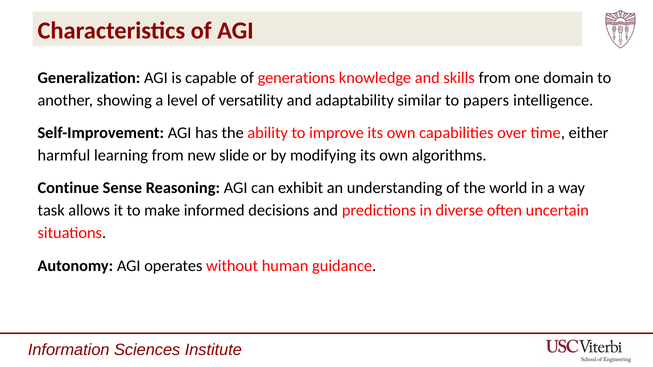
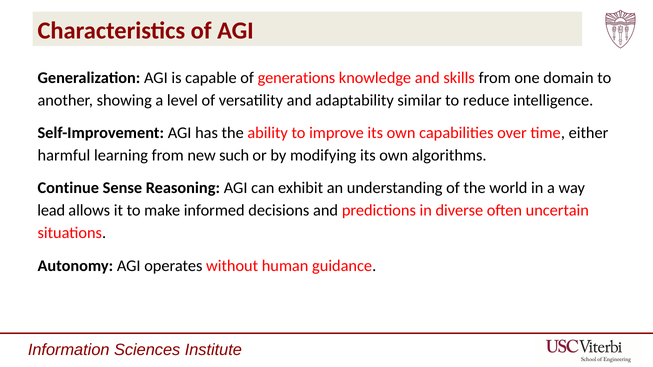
papers: papers -> reduce
slide: slide -> such
task: task -> lead
